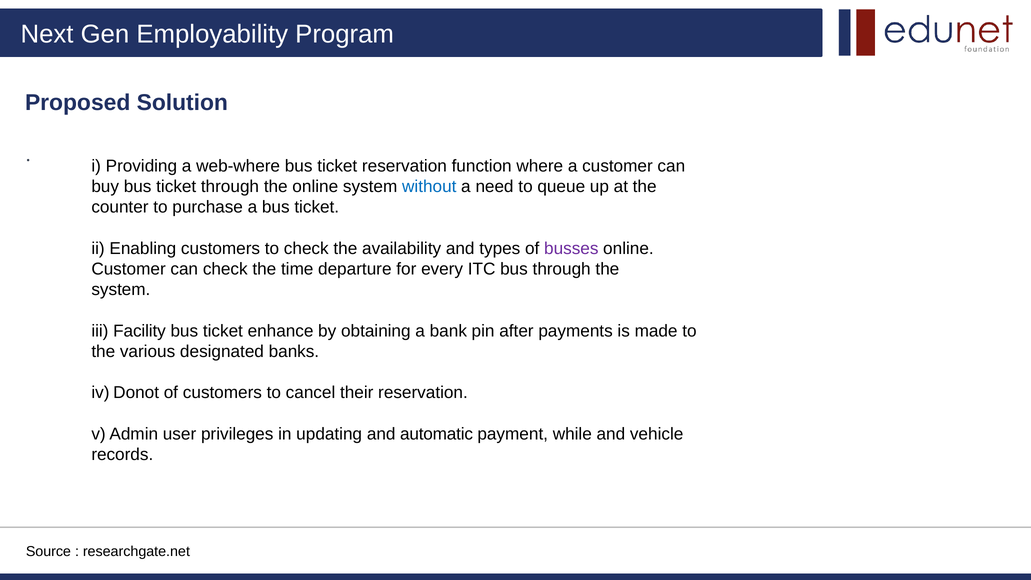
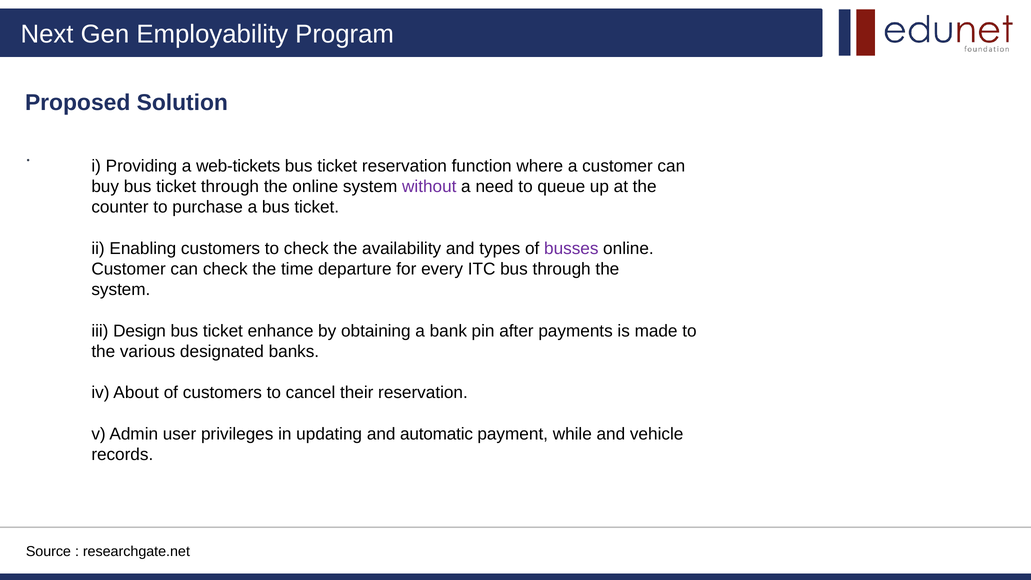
web-where: web-where -> web-tickets
without colour: blue -> purple
Facility: Facility -> Design
Donot: Donot -> About
